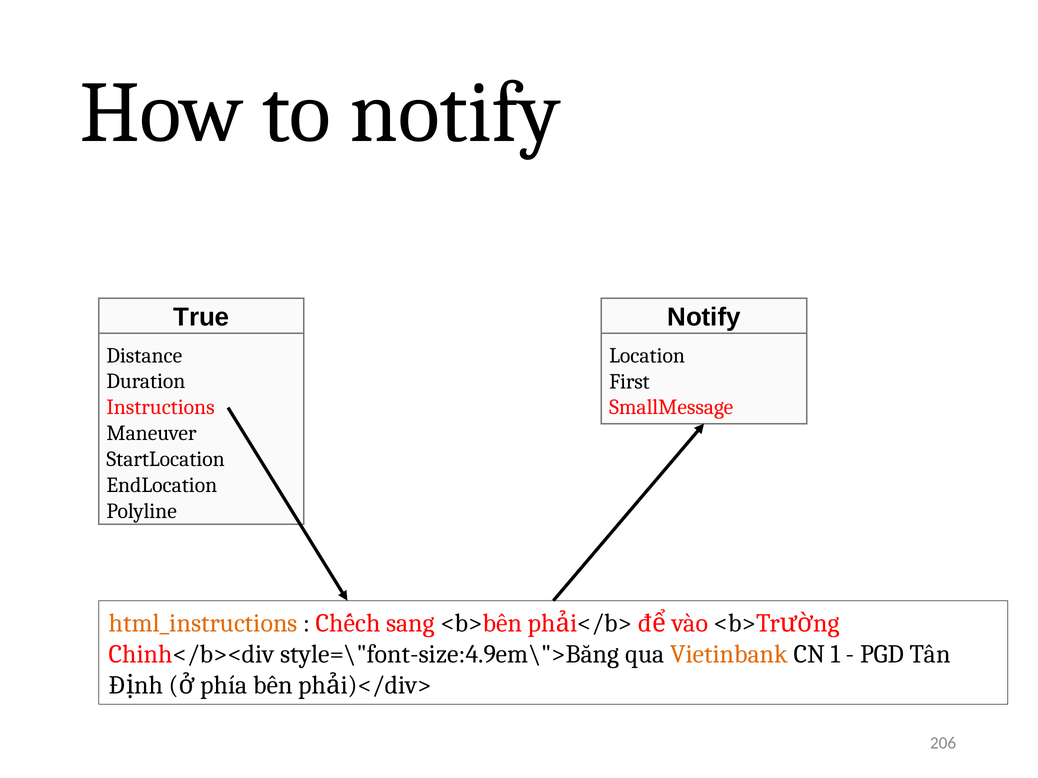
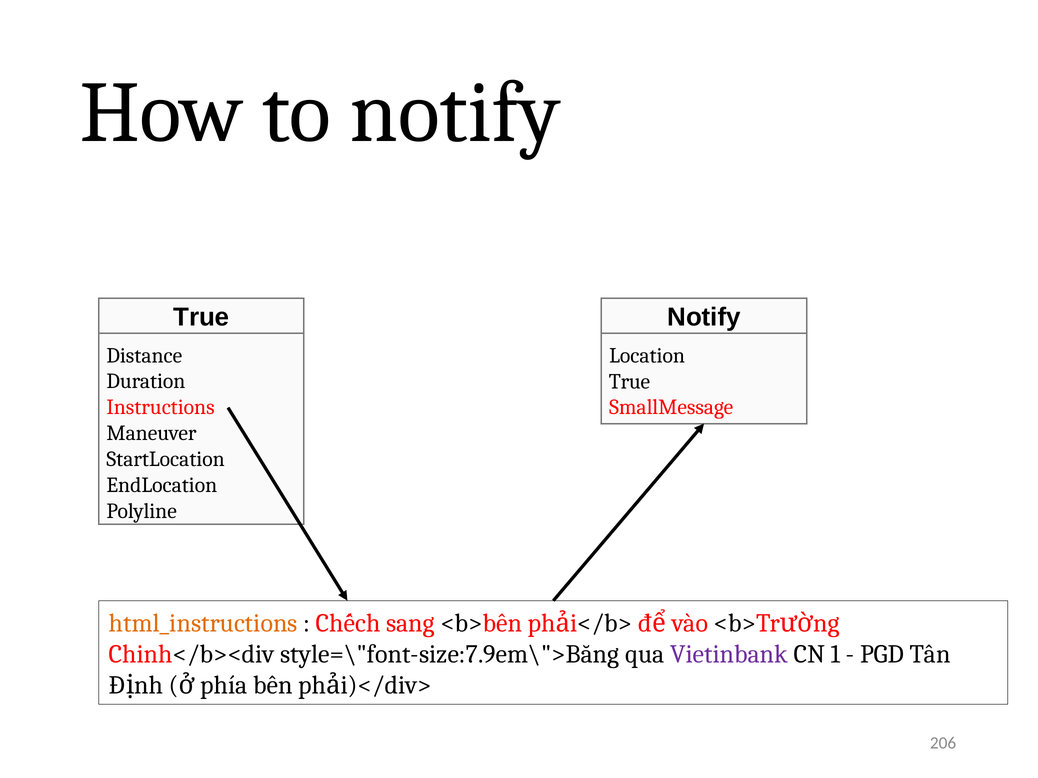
First at (629, 382): First -> True
style=\"font-size:4.9em\">Băng: style=\"font-size:4.9em\">Băng -> style=\"font-size:7.9em\">Băng
Vietinbank colour: orange -> purple
